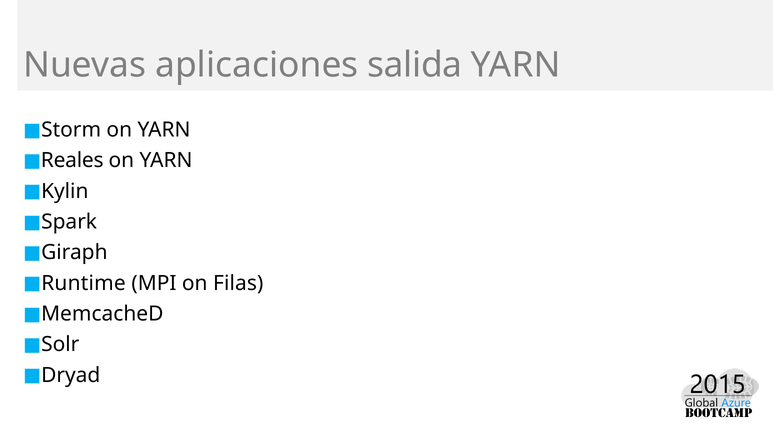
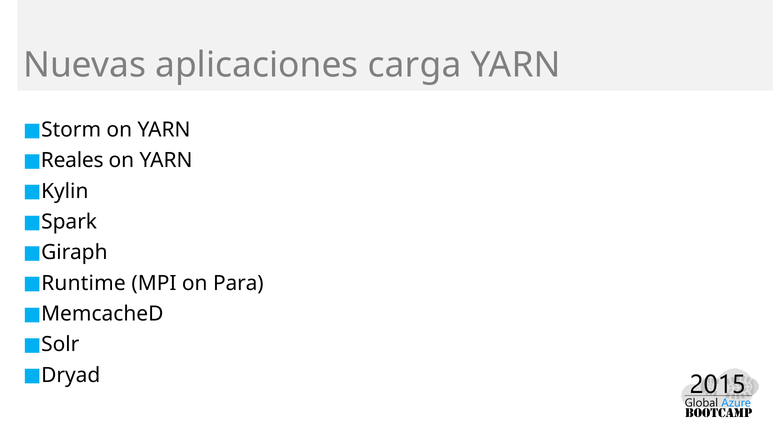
salida: salida -> carga
Filas: Filas -> Para
